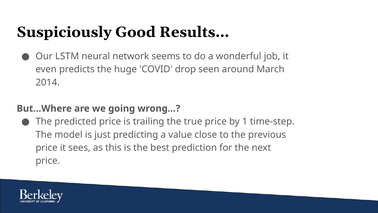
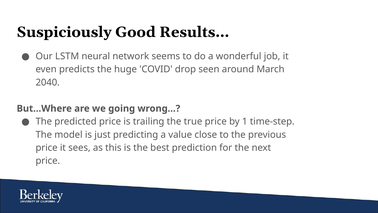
2014: 2014 -> 2040
